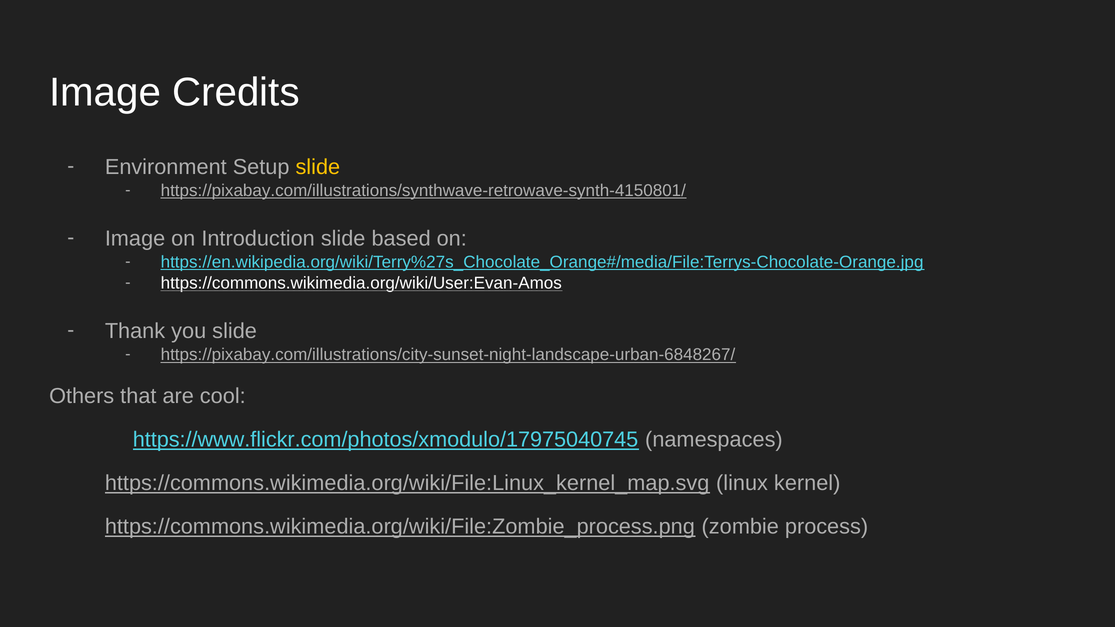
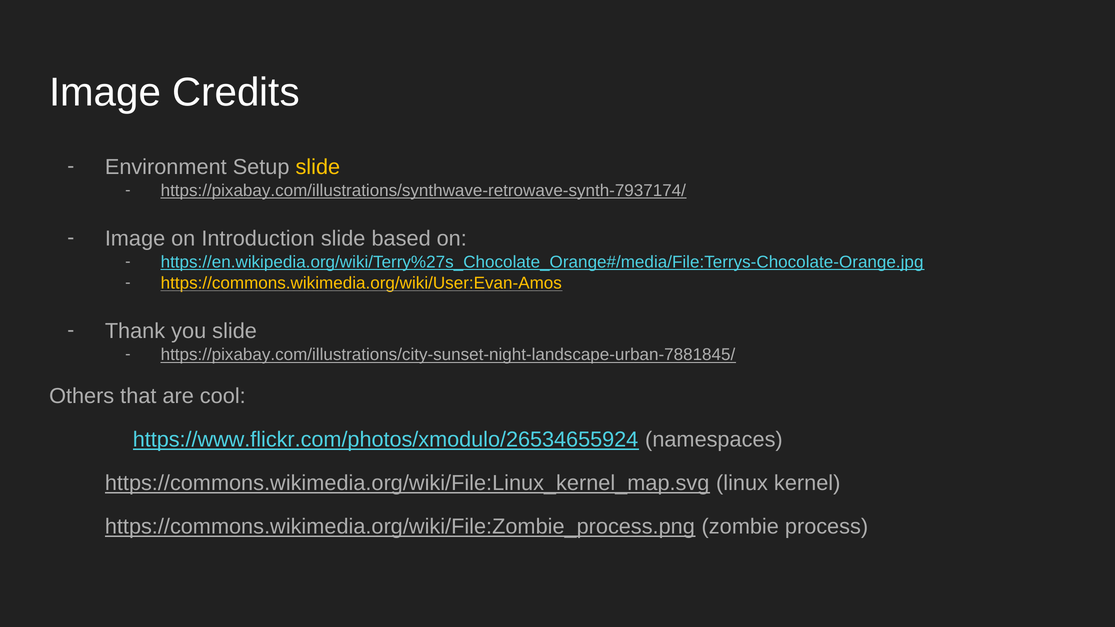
https://pixabay.com/illustrations/synthwave-retrowave-synth-4150801/: https://pixabay.com/illustrations/synthwave-retrowave-synth-4150801/ -> https://pixabay.com/illustrations/synthwave-retrowave-synth-7937174/
https://commons.wikimedia.org/wiki/User:Evan-Amos colour: white -> yellow
https://pixabay.com/illustrations/city-sunset-night-landscape-urban-6848267/: https://pixabay.com/illustrations/city-sunset-night-landscape-urban-6848267/ -> https://pixabay.com/illustrations/city-sunset-night-landscape-urban-7881845/
https://www.flickr.com/photos/xmodulo/17975040745: https://www.flickr.com/photos/xmodulo/17975040745 -> https://www.flickr.com/photos/xmodulo/26534655924
